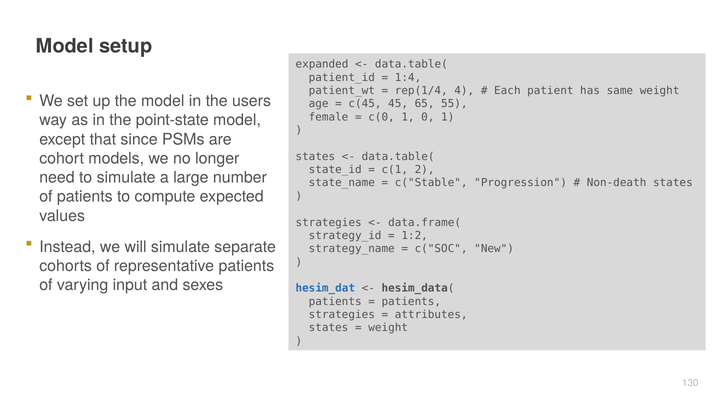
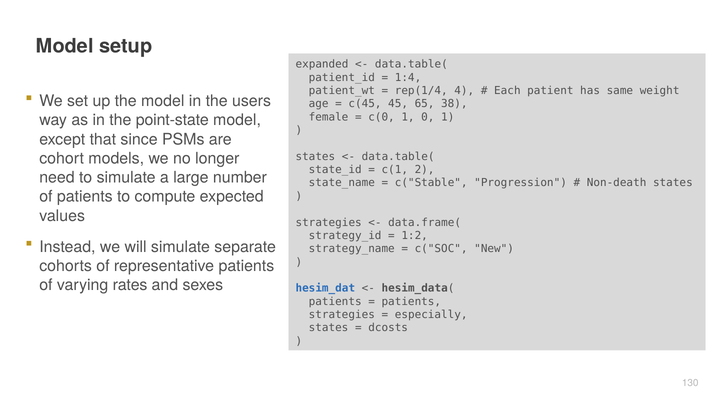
55: 55 -> 38
input: input -> rates
attributes: attributes -> especially
weight at (388, 328): weight -> dcosts
